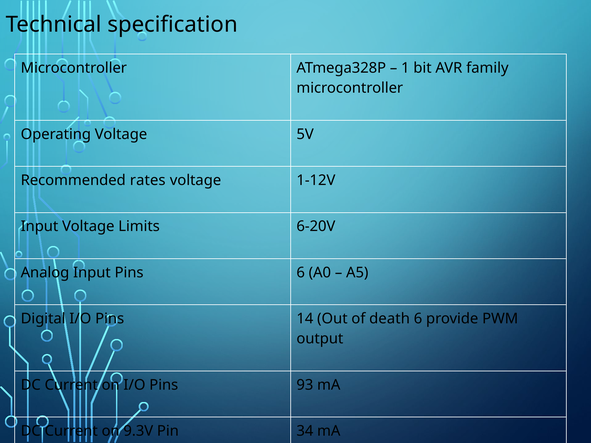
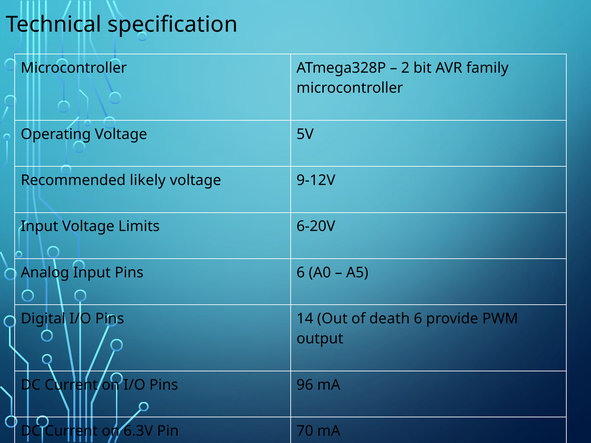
1: 1 -> 2
rates: rates -> likely
1-12V: 1-12V -> 9-12V
93: 93 -> 96
9.3V: 9.3V -> 6.3V
34: 34 -> 70
